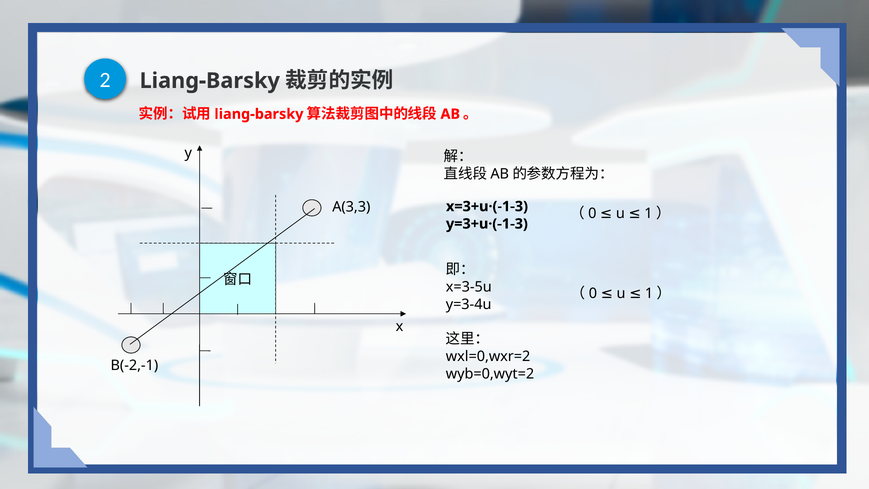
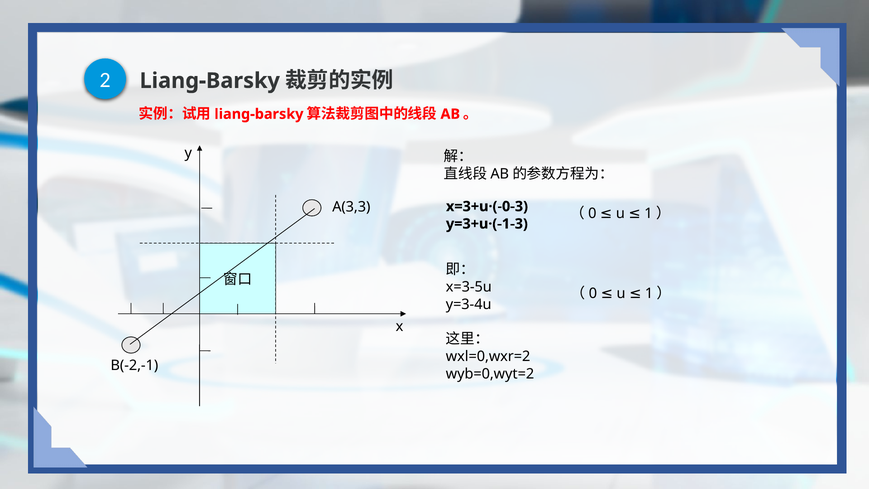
x=3+u·(-1-3: x=3+u·(-1-3 -> x=3+u·(-0-3
